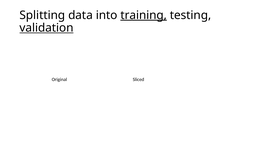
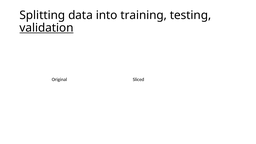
training underline: present -> none
